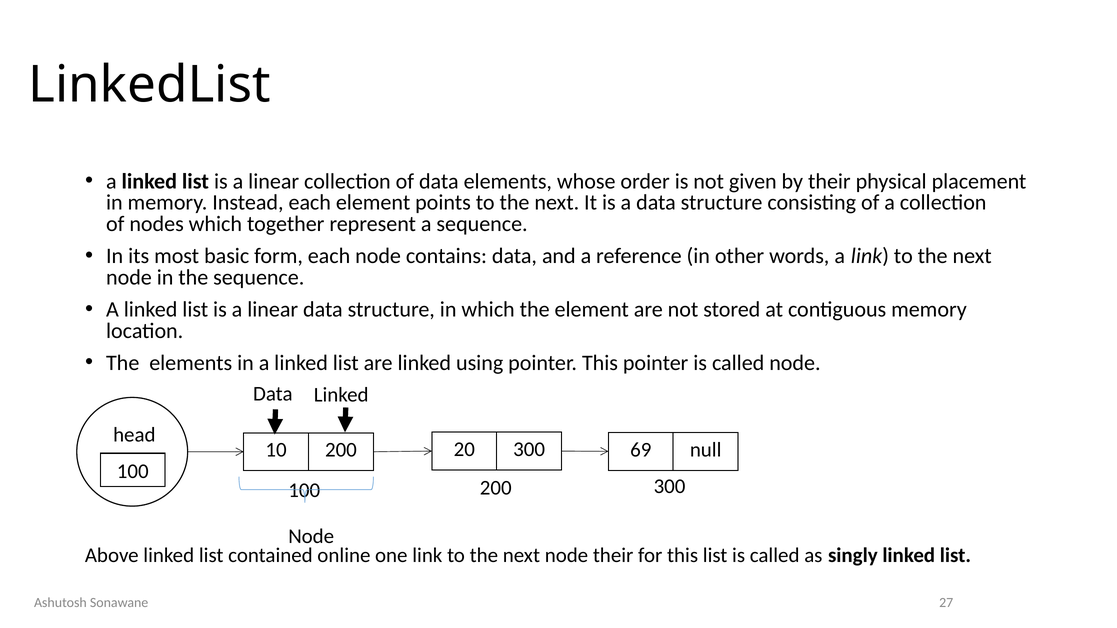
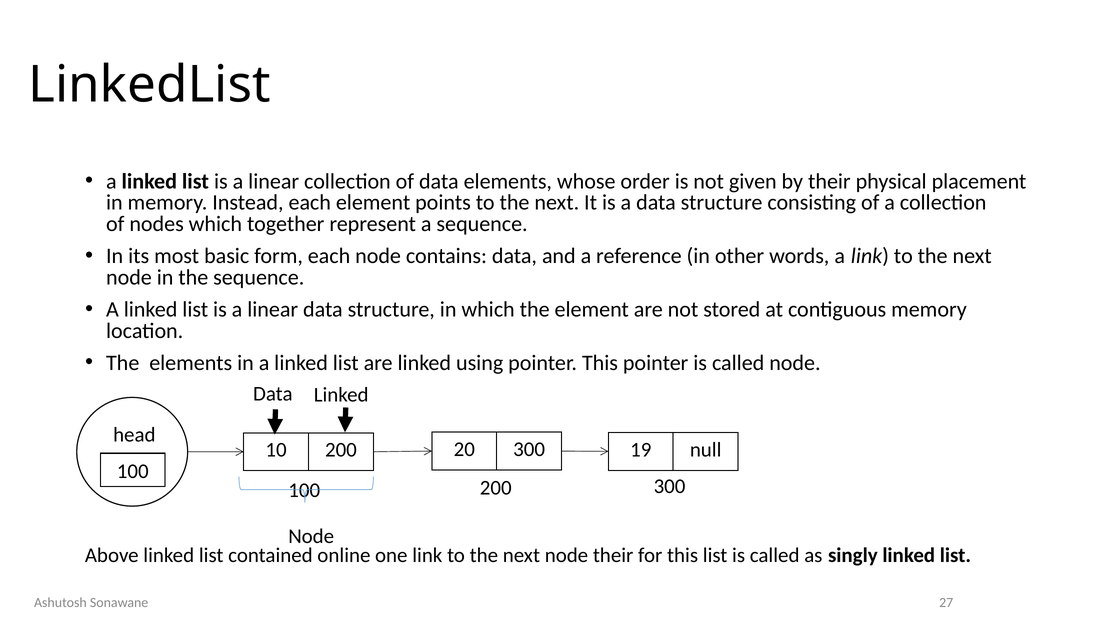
69: 69 -> 19
